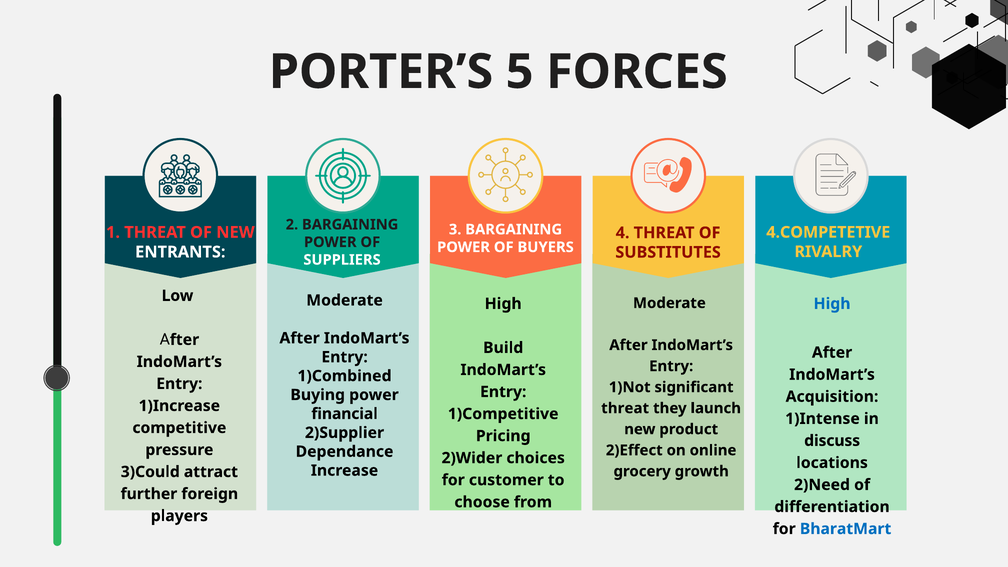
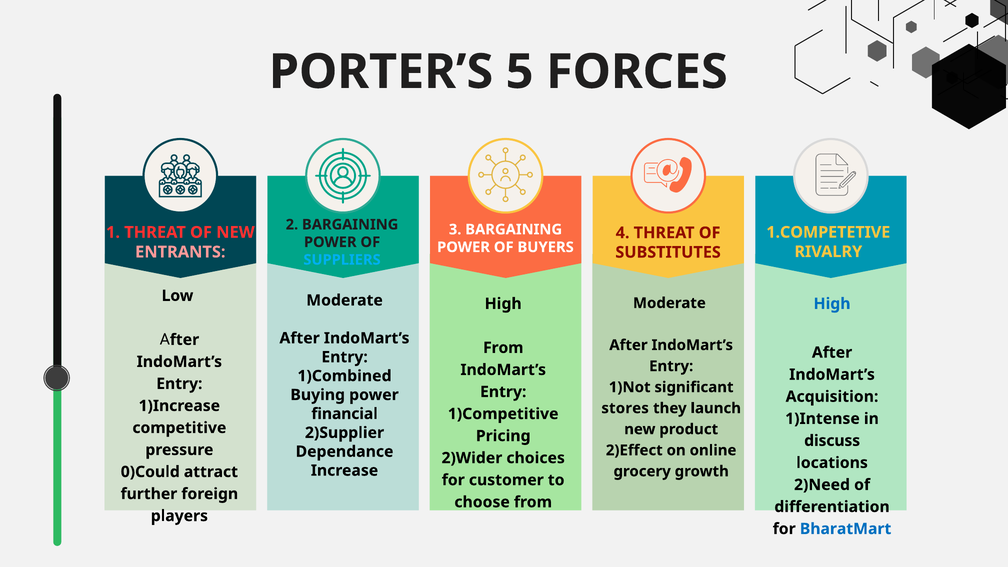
4.COMPETETIVE: 4.COMPETETIVE -> 1.COMPETETIVE
ENTRANTS colour: white -> pink
SUPPLIERS colour: white -> light blue
Build at (503, 348): Build -> From
threat at (625, 408): threat -> stores
3)Could: 3)Could -> 0)Could
